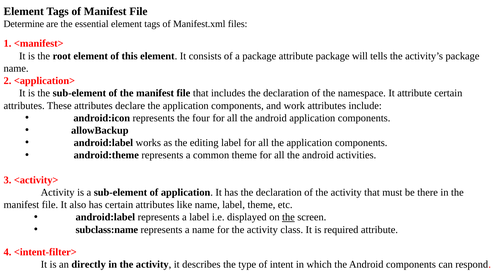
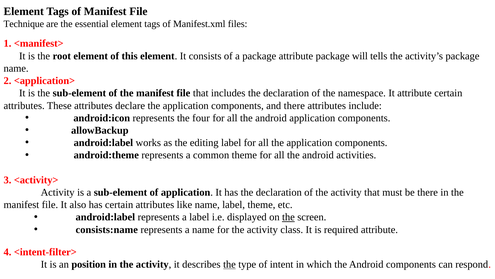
Determine: Determine -> Technique
and work: work -> there
subclass:name: subclass:name -> consists:name
directly: directly -> position
the at (229, 264) underline: none -> present
